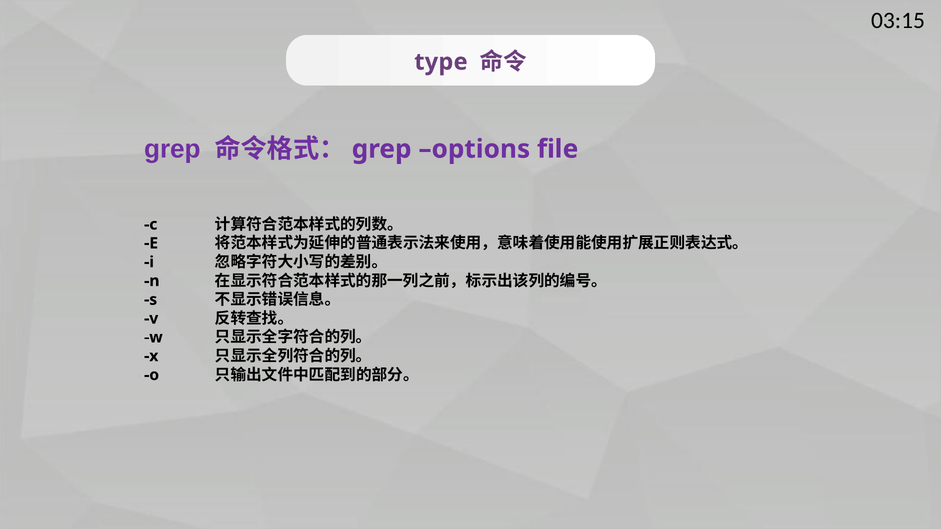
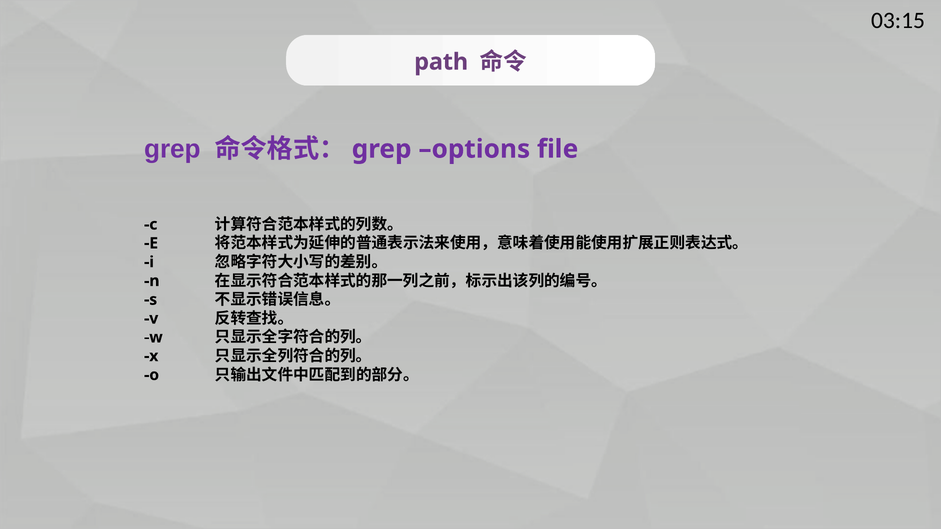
type: type -> path
